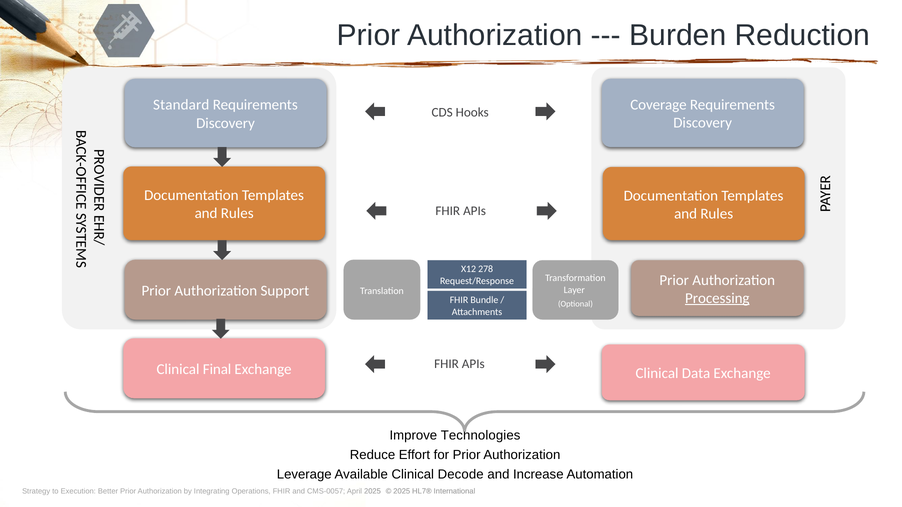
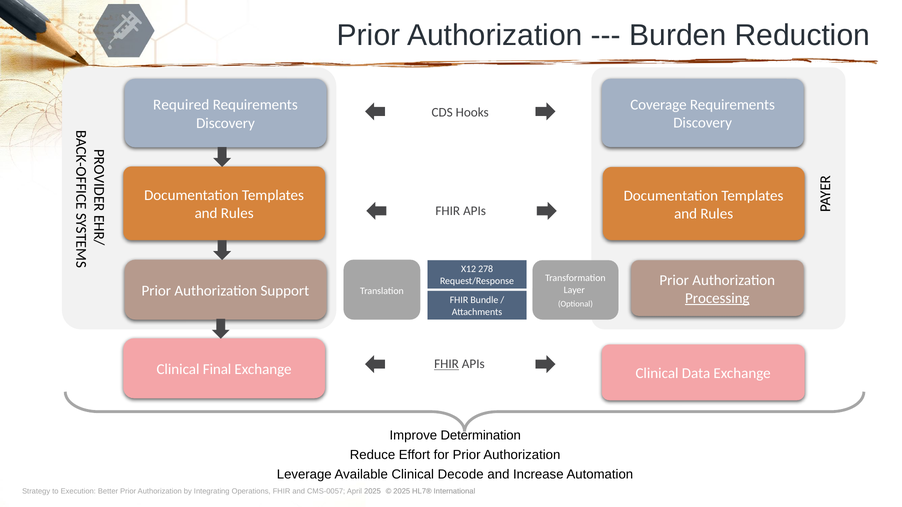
Standard: Standard -> Required
FHIR at (446, 364) underline: none -> present
Technologies: Technologies -> Determination
